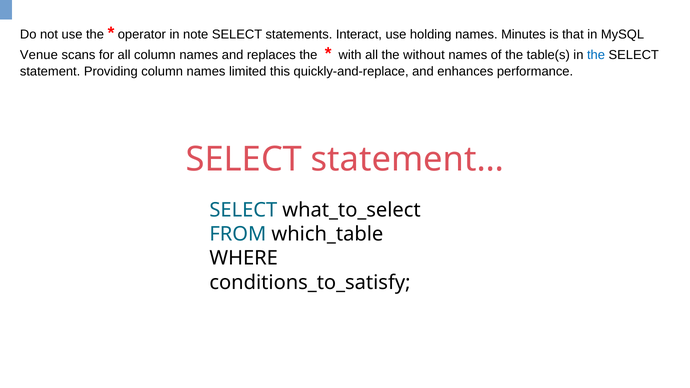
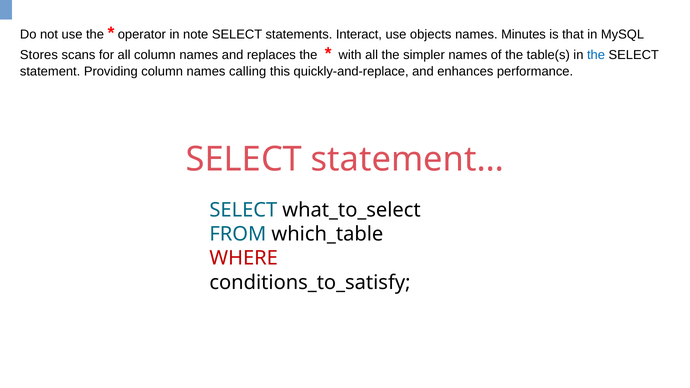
holding: holding -> objects
Venue: Venue -> Stores
without: without -> simpler
limited: limited -> calling
WHERE colour: black -> red
